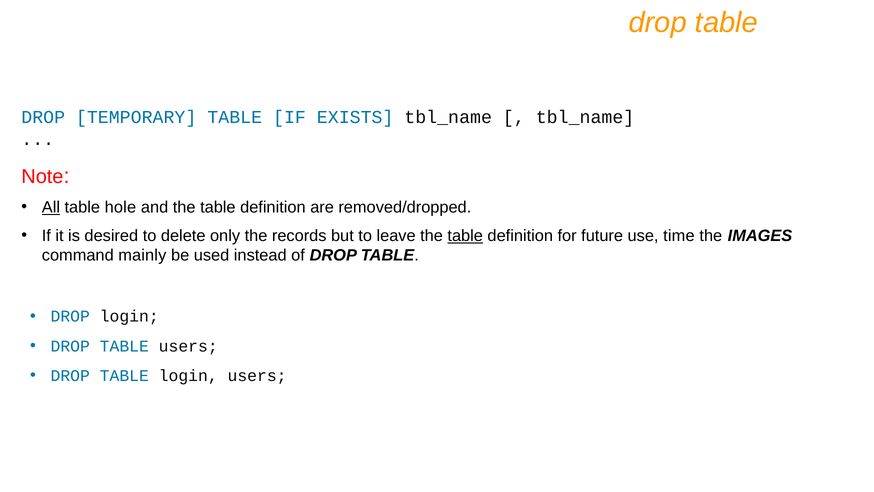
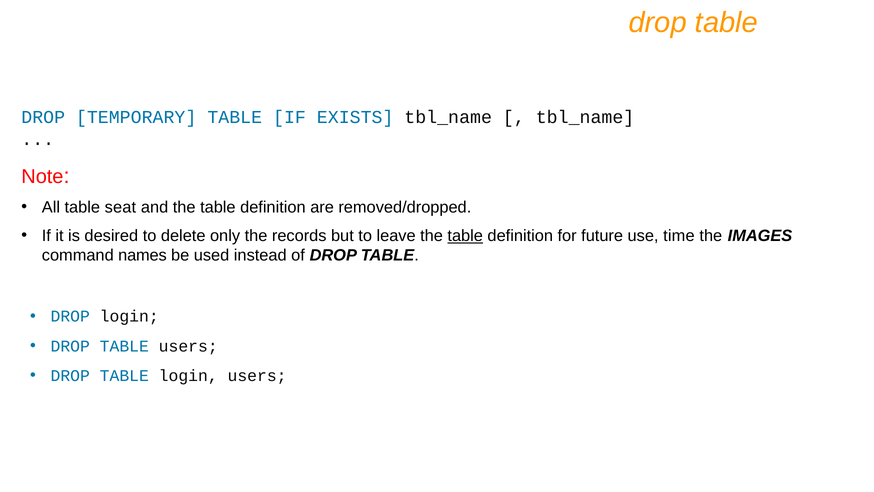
All underline: present -> none
hole: hole -> seat
mainly: mainly -> names
